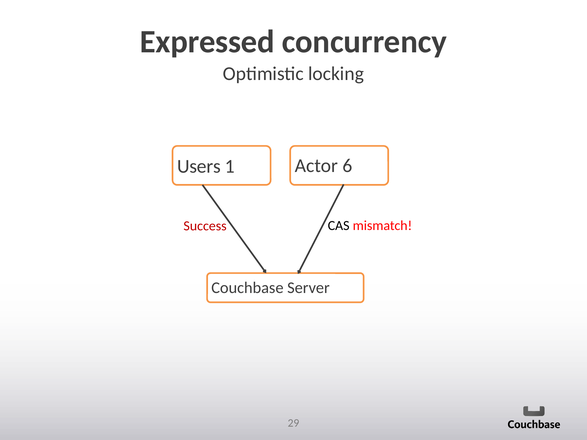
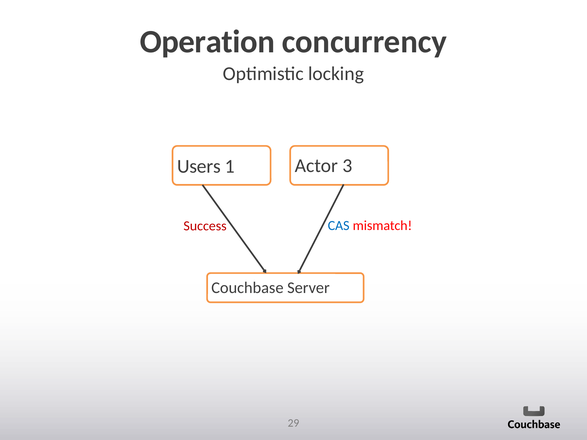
Expressed: Expressed -> Operation
6: 6 -> 3
CAS colour: black -> blue
